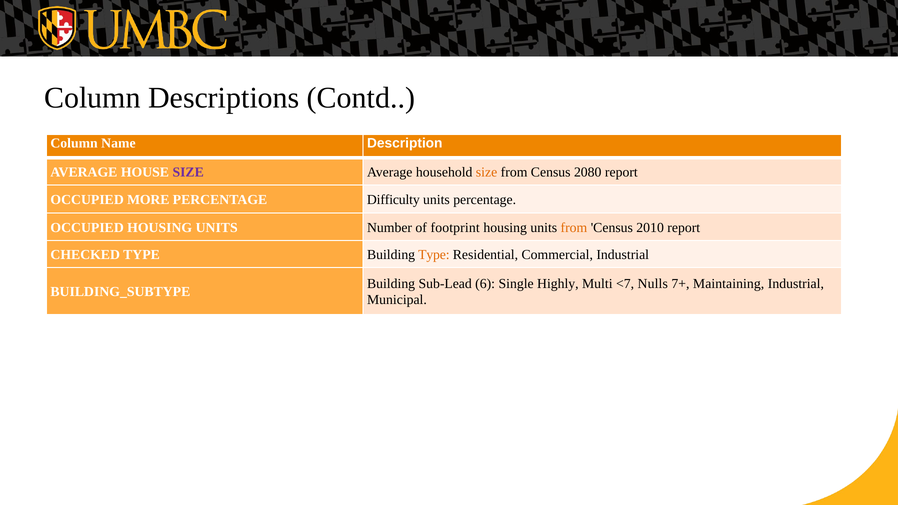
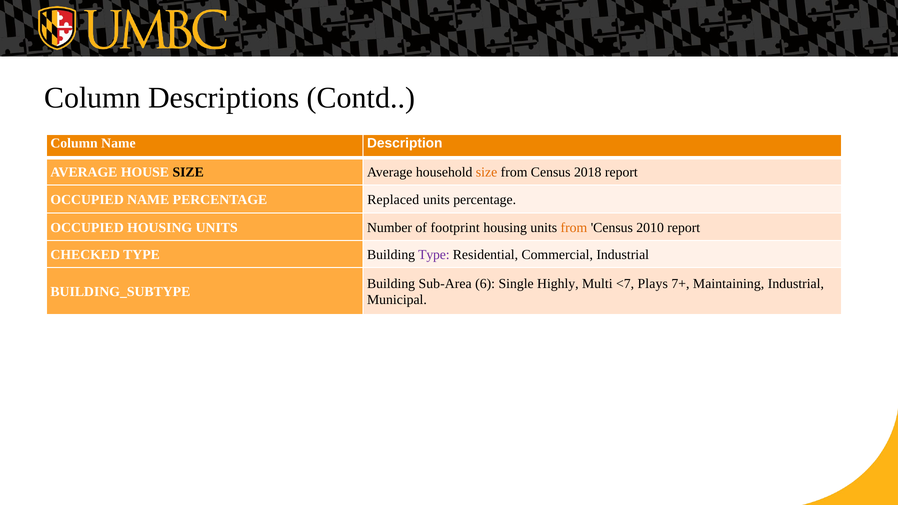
SIZE at (188, 172) colour: purple -> black
2080: 2080 -> 2018
OCCUPIED MORE: MORE -> NAME
Difficulty: Difficulty -> Replaced
Type at (434, 255) colour: orange -> purple
Sub-Lead: Sub-Lead -> Sub-Area
Nulls: Nulls -> Plays
